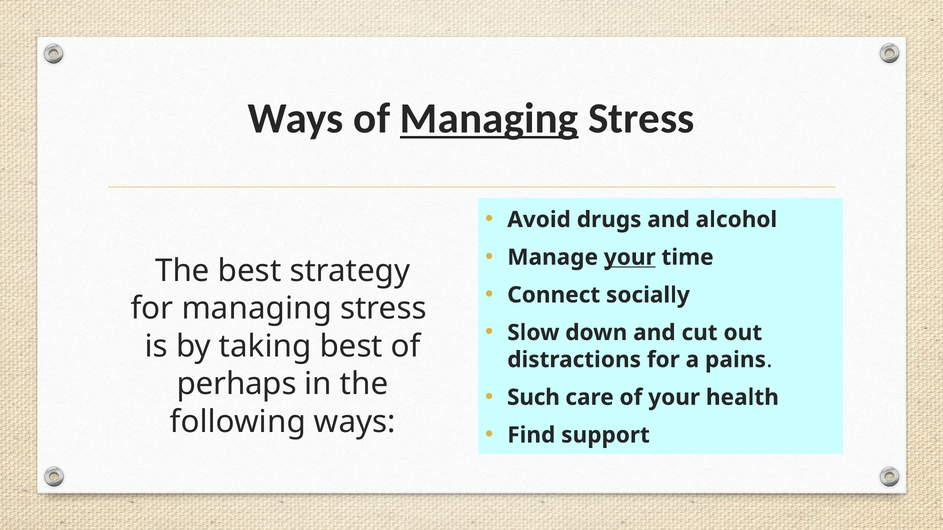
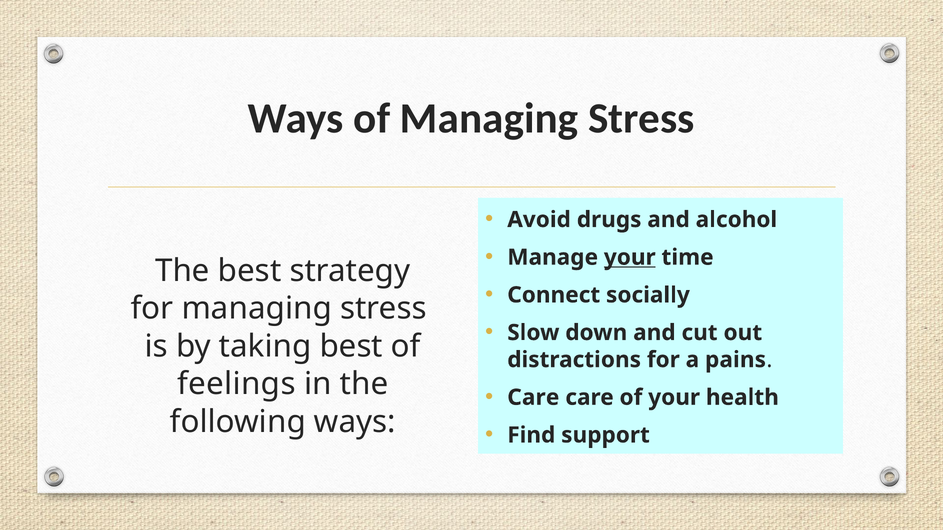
Managing at (489, 119) underline: present -> none
perhaps: perhaps -> feelings
Such at (533, 398): Such -> Care
